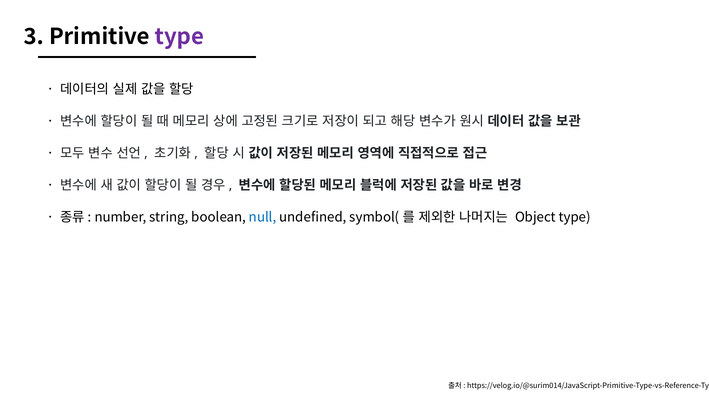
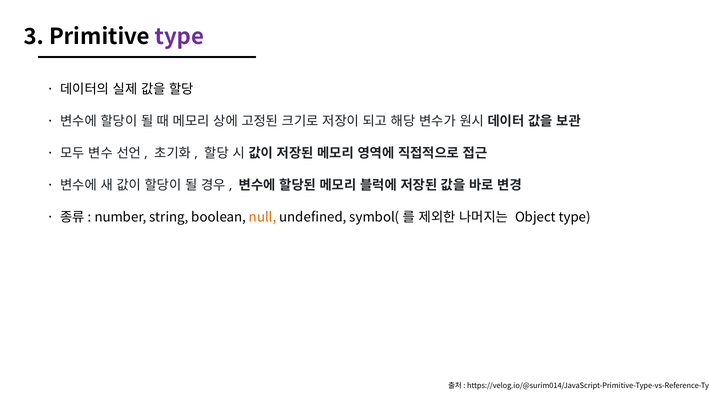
null colour: blue -> orange
